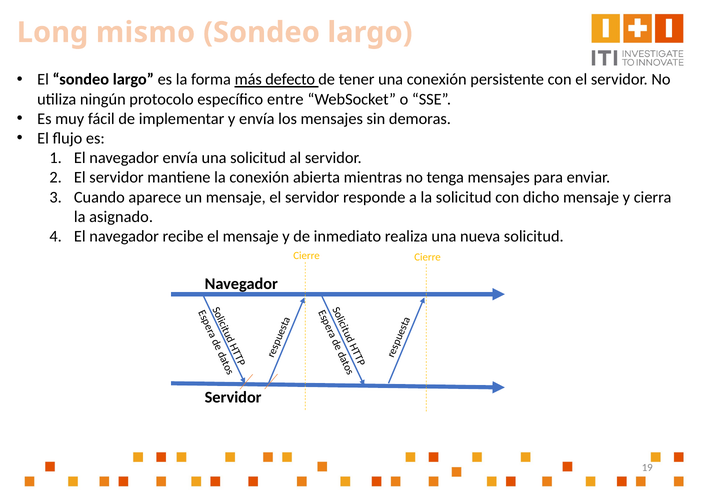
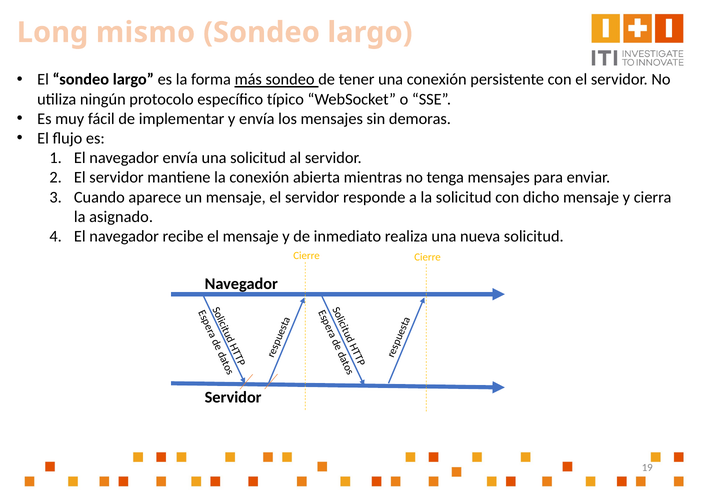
más defecto: defecto -> sondeo
entre: entre -> típico
